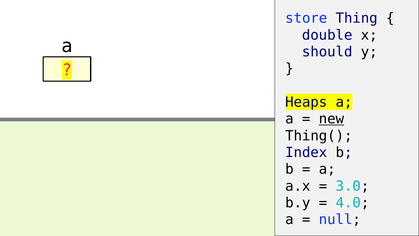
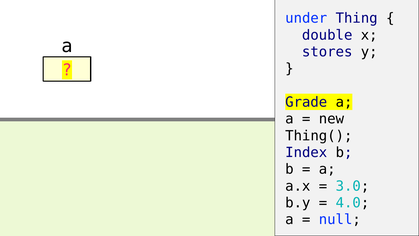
store: store -> under
should: should -> stores
Heaps: Heaps -> Grade
new underline: present -> none
